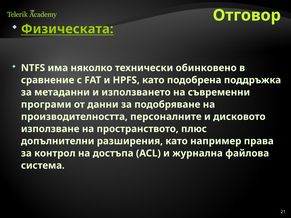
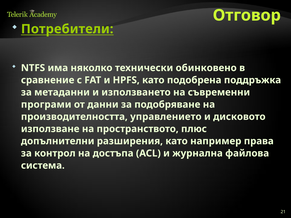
Физическата: Физическата -> Потребители
персоналните: персоналните -> управлението
